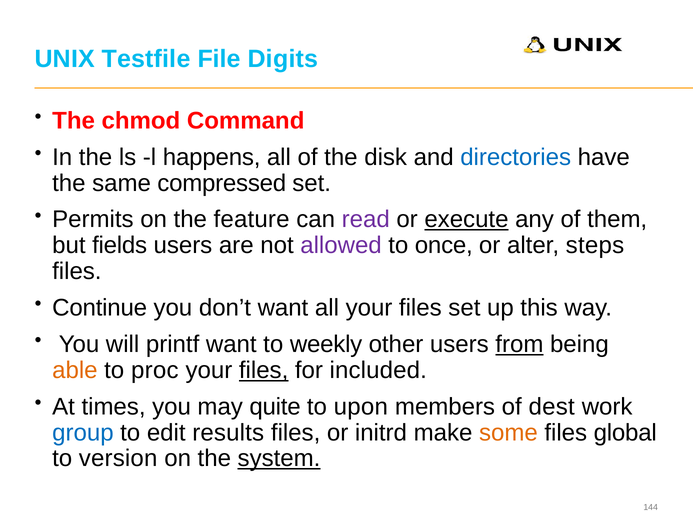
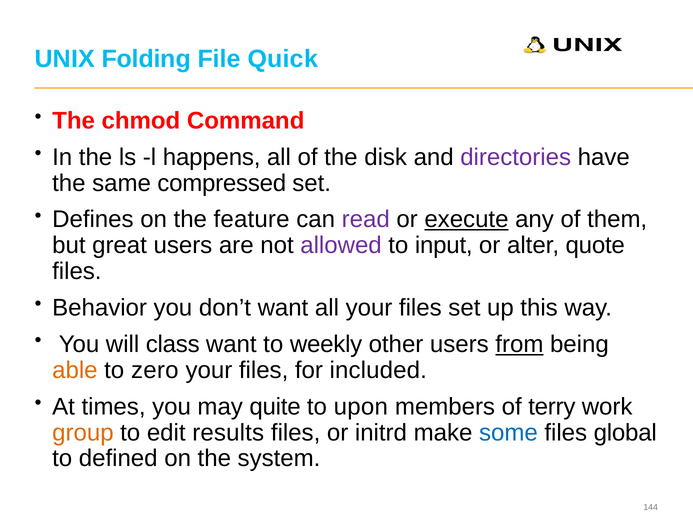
Testfile: Testfile -> Folding
Digits: Digits -> Quick
directories colour: blue -> purple
Permits: Permits -> Defines
fields: fields -> great
once: once -> input
steps: steps -> quote
Continue: Continue -> Behavior
printf: printf -> class
proc: proc -> zero
files at (264, 370) underline: present -> none
dest: dest -> terry
group colour: blue -> orange
some colour: orange -> blue
version: version -> defined
system underline: present -> none
